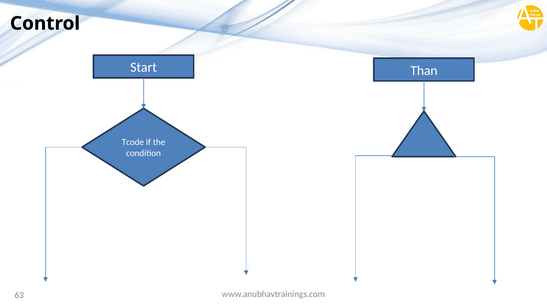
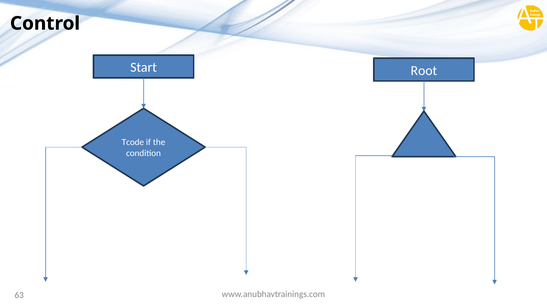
Than: Than -> Root
